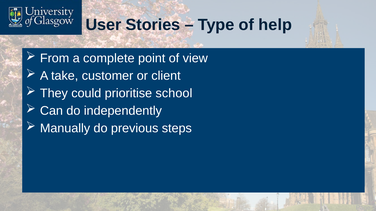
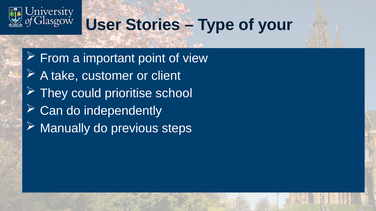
help: help -> your
complete: complete -> important
